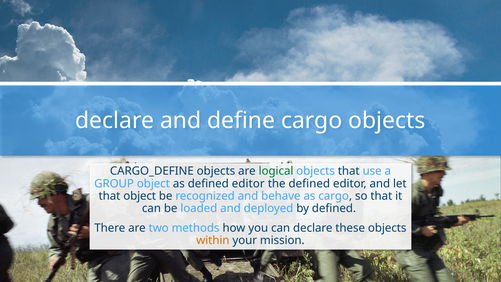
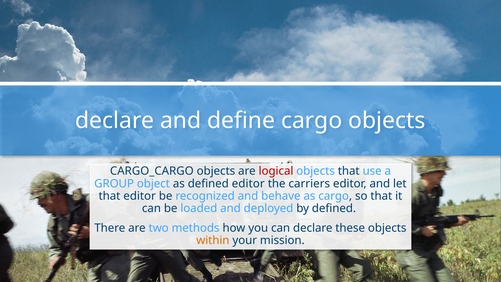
CARGO_DEFINE: CARGO_DEFINE -> CARGO_CARGO
logical colour: green -> red
the defined: defined -> carriers
that object: object -> editor
